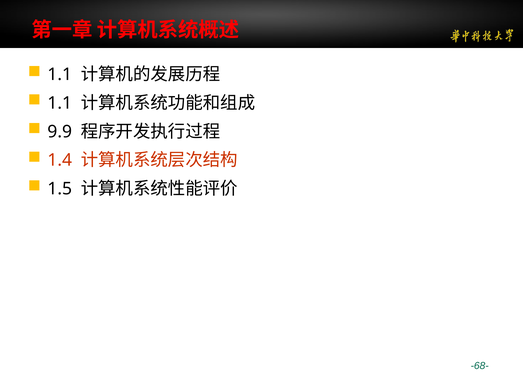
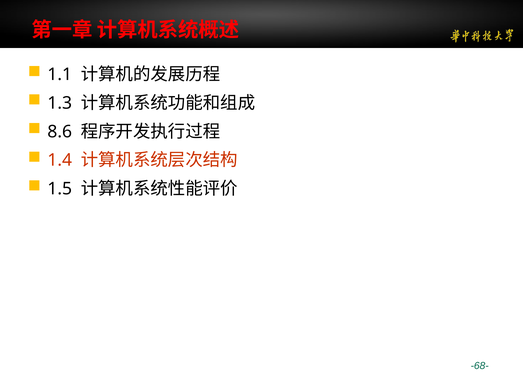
1.1 at (60, 103): 1.1 -> 1.3
9.9: 9.9 -> 8.6
